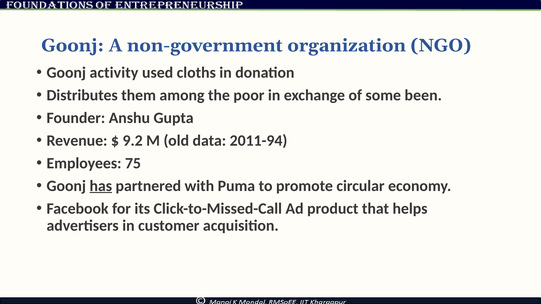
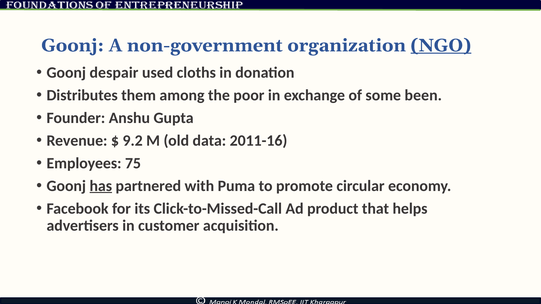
NGO underline: none -> present
activity: activity -> despair
2011-94: 2011-94 -> 2011-16
